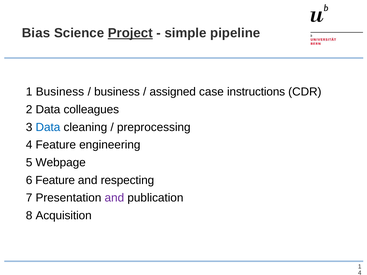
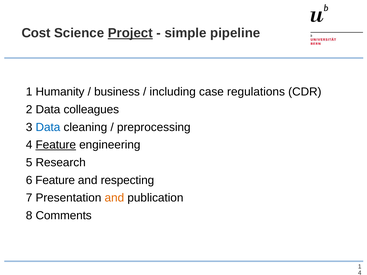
Bias: Bias -> Cost
1 Business: Business -> Humanity
assigned: assigned -> including
instructions: instructions -> regulations
Feature at (56, 145) underline: none -> present
Webpage: Webpage -> Research
and at (114, 198) colour: purple -> orange
Acquisition: Acquisition -> Comments
